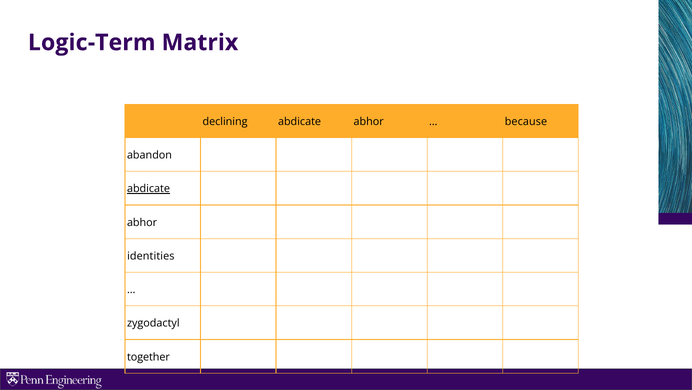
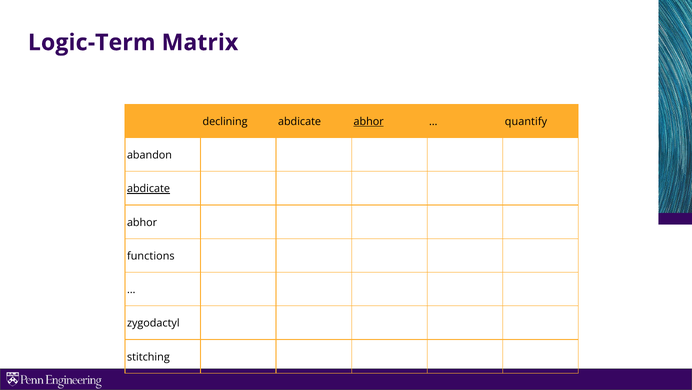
abhor at (369, 121) underline: none -> present
because: because -> quantify
identities: identities -> functions
together: together -> stitching
